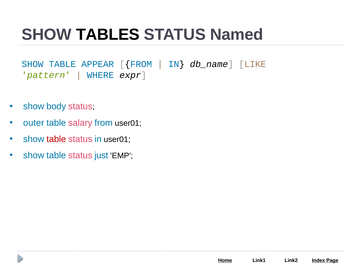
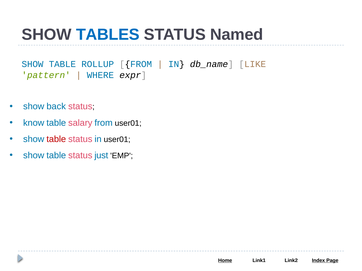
TABLES colour: black -> blue
APPEAR: APPEAR -> ROLLUP
body: body -> back
outer: outer -> know
